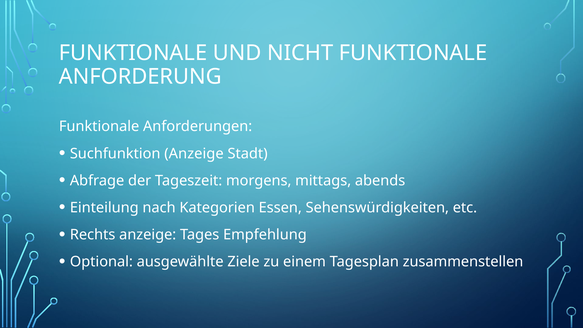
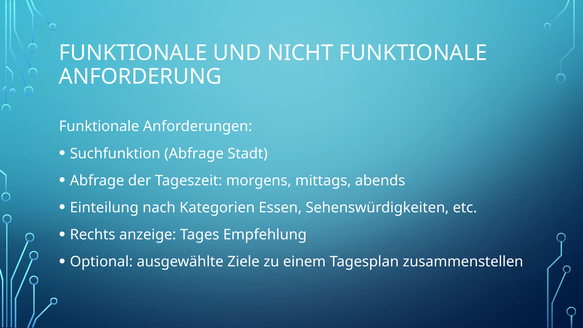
Suchfunktion Anzeige: Anzeige -> Abfrage
